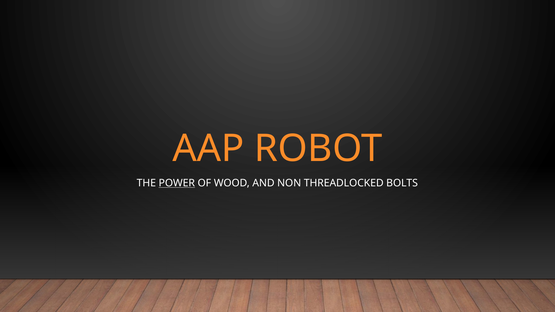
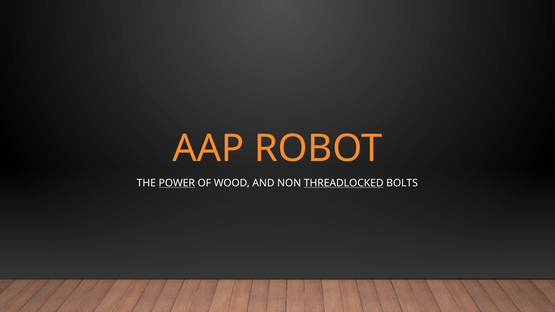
THREADLOCKED underline: none -> present
